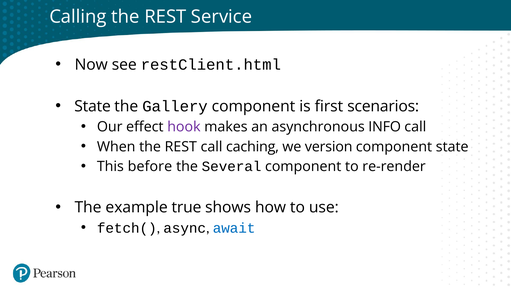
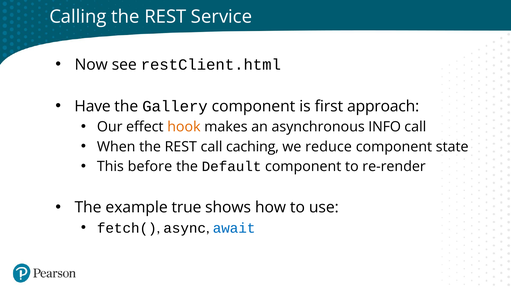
State at (93, 106): State -> Have
scenarios: scenarios -> approach
hook colour: purple -> orange
version: version -> reduce
Several: Several -> Default
